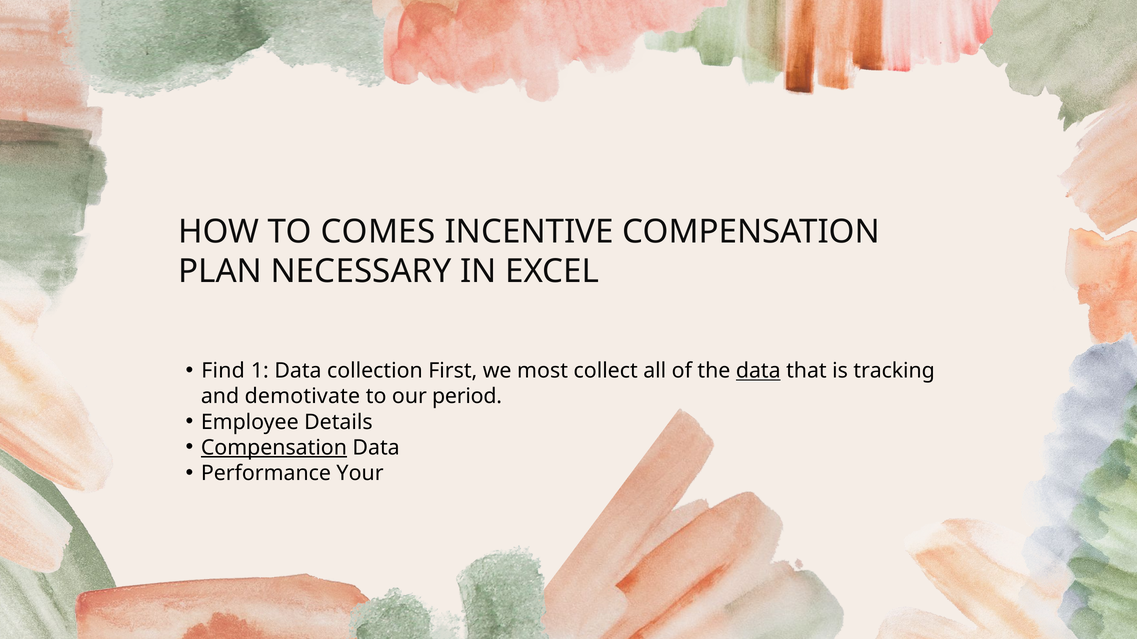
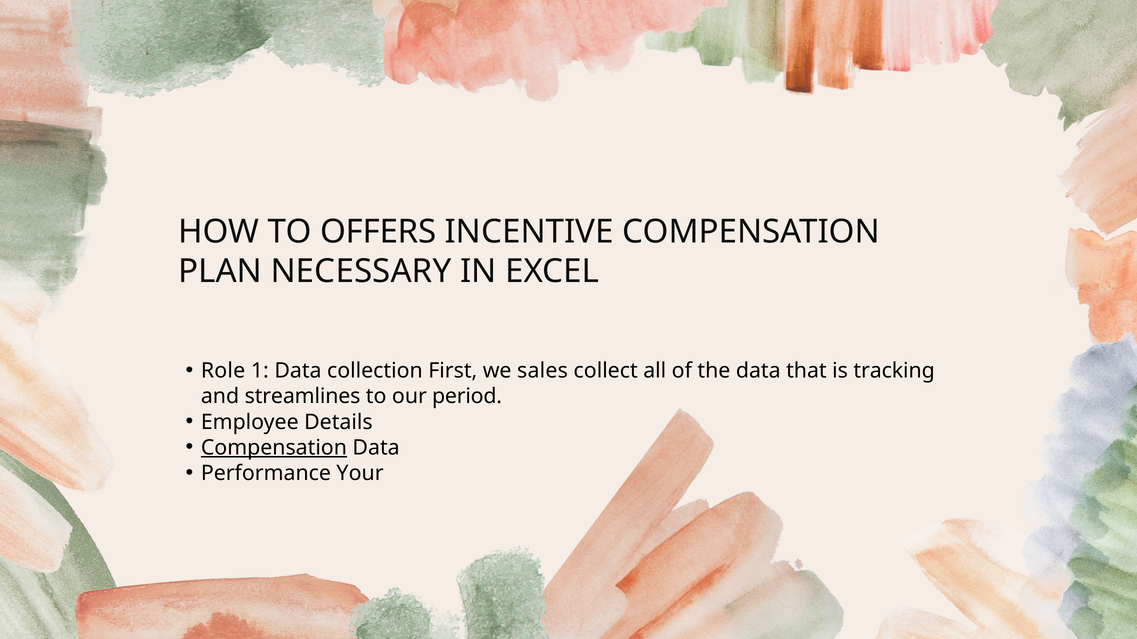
COMES: COMES -> OFFERS
Find: Find -> Role
most: most -> sales
data at (758, 371) underline: present -> none
demotivate: demotivate -> streamlines
